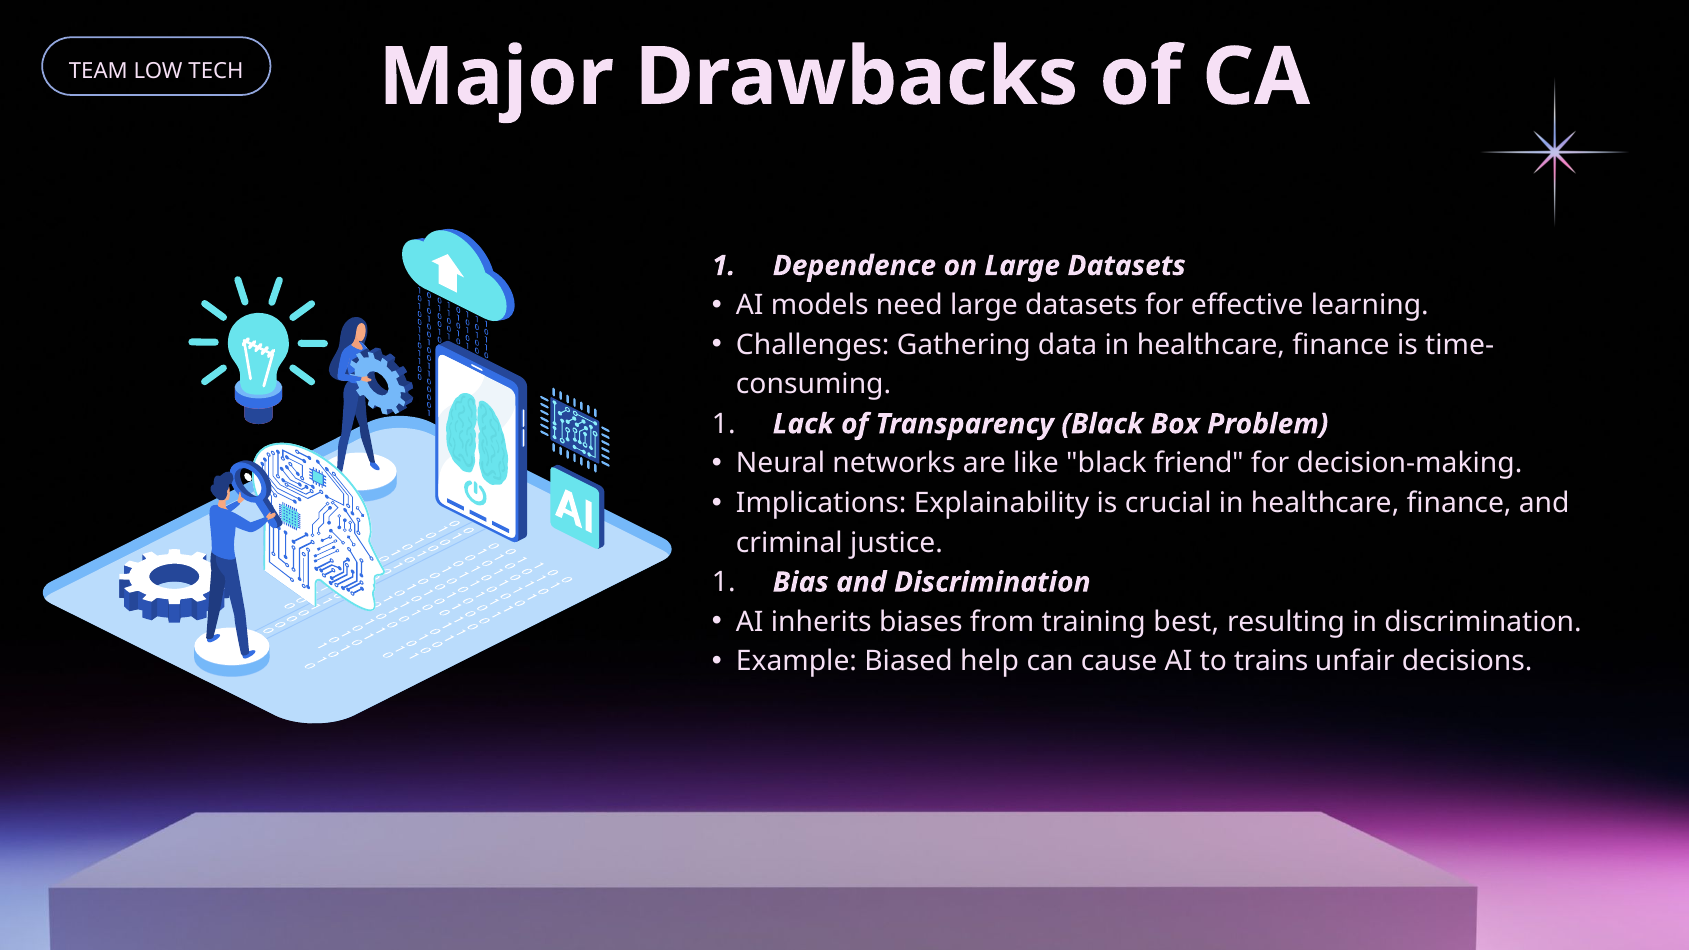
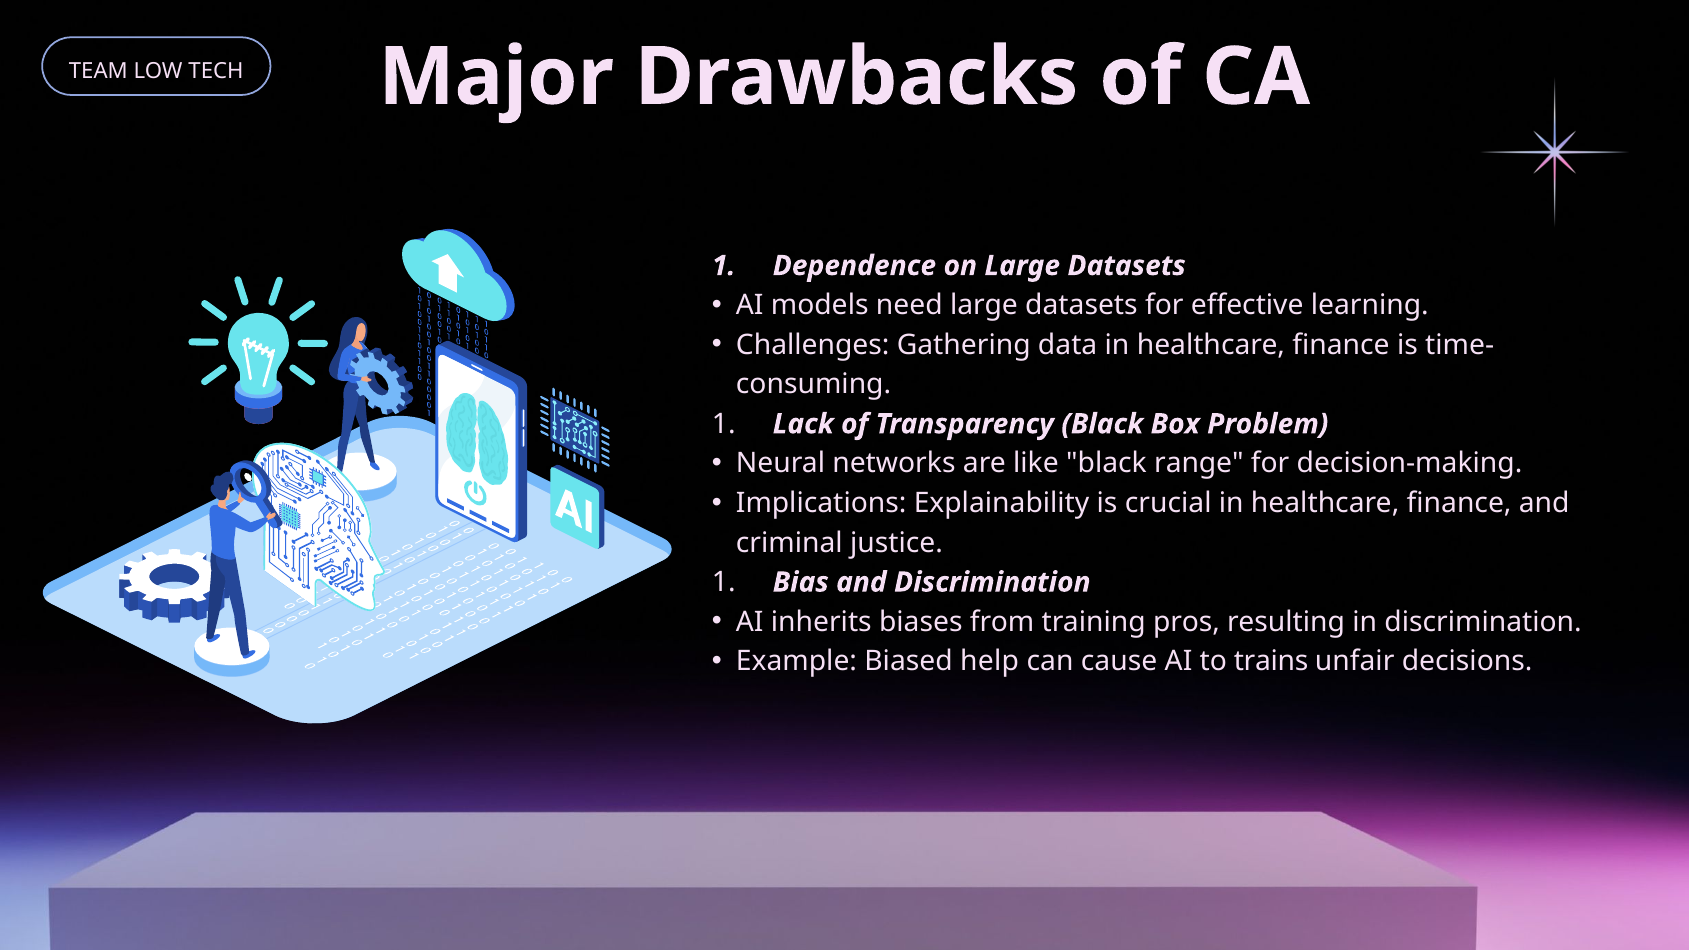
friend: friend -> range
best: best -> pros
